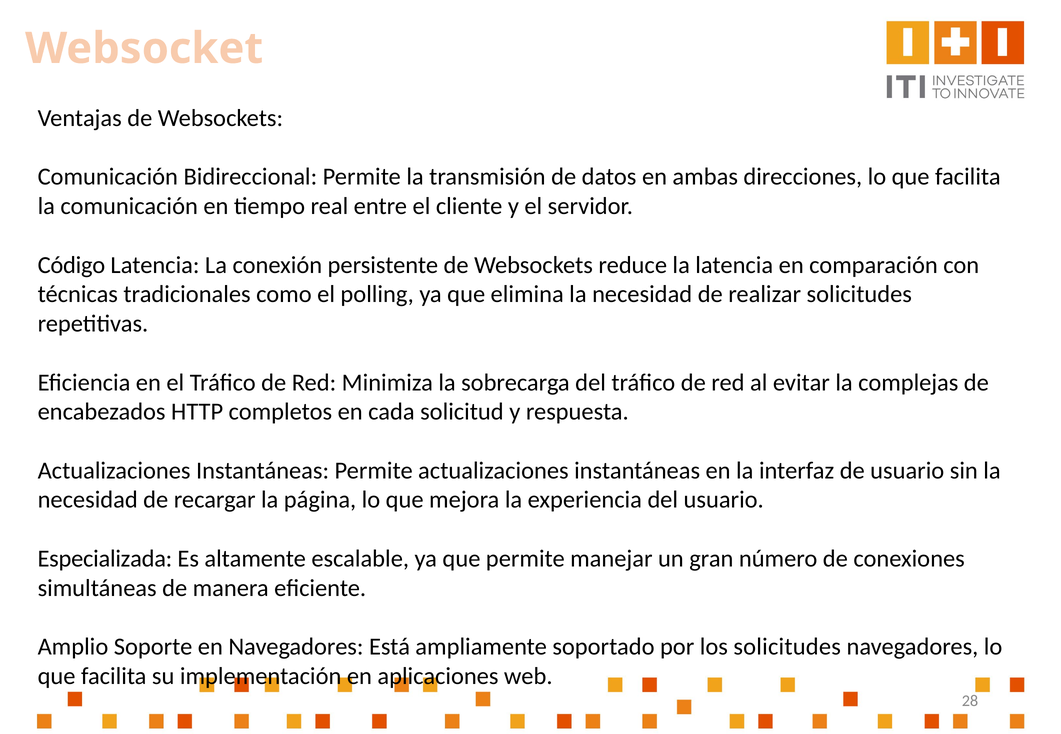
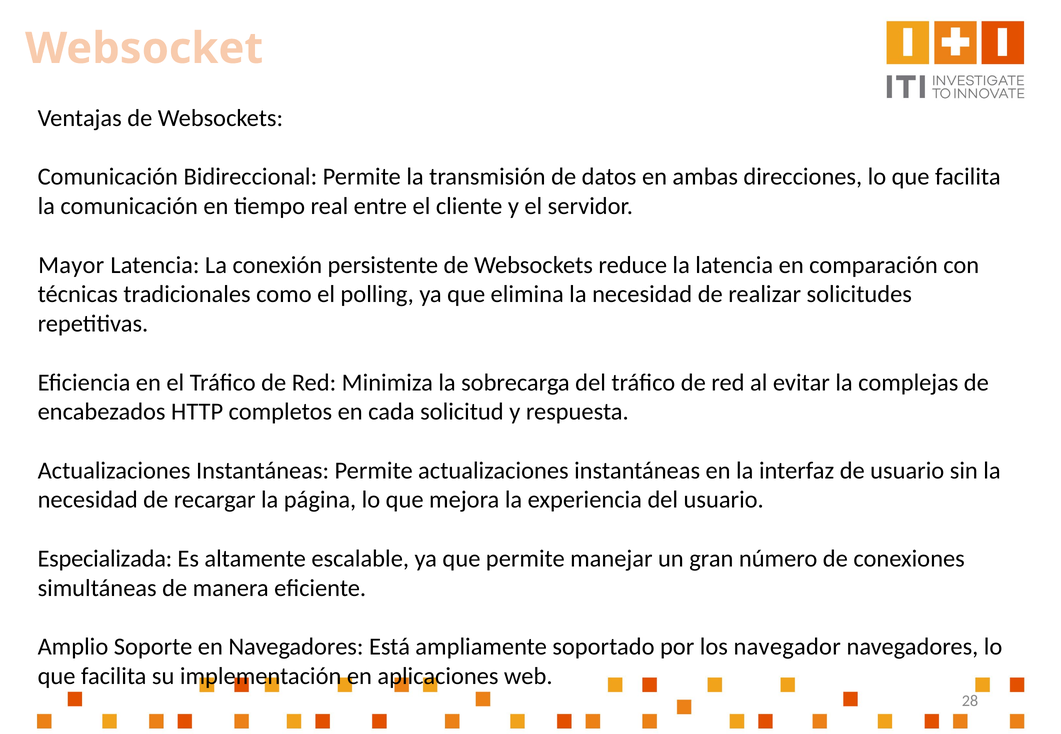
Código: Código -> Mayor
los solicitudes: solicitudes -> navegador
